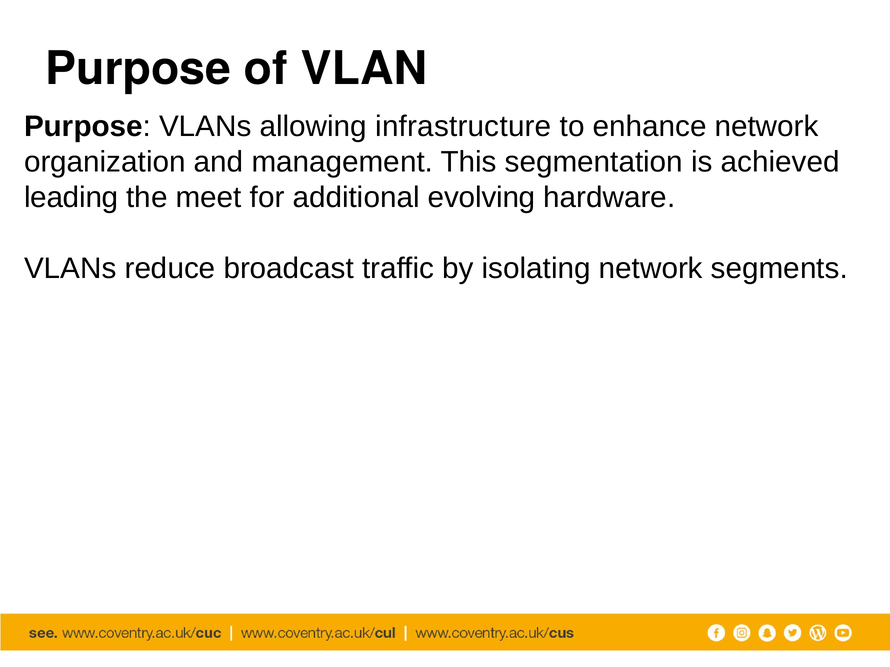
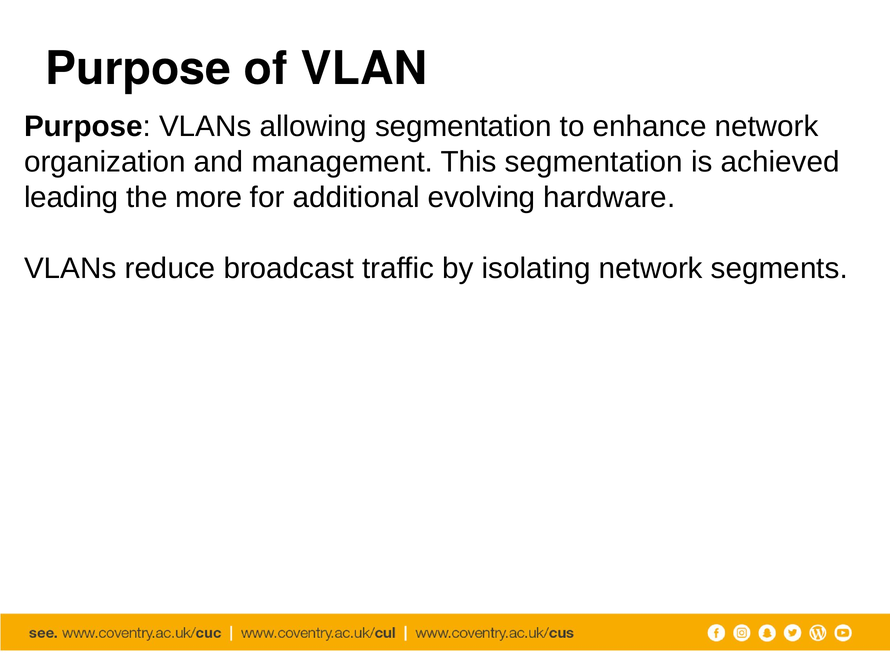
allowing infrastructure: infrastructure -> segmentation
meet: meet -> more
